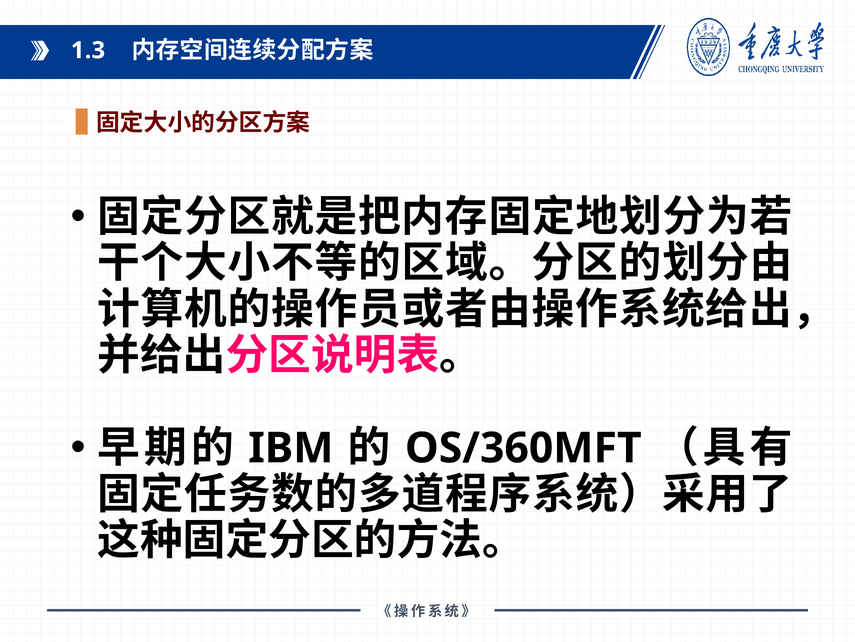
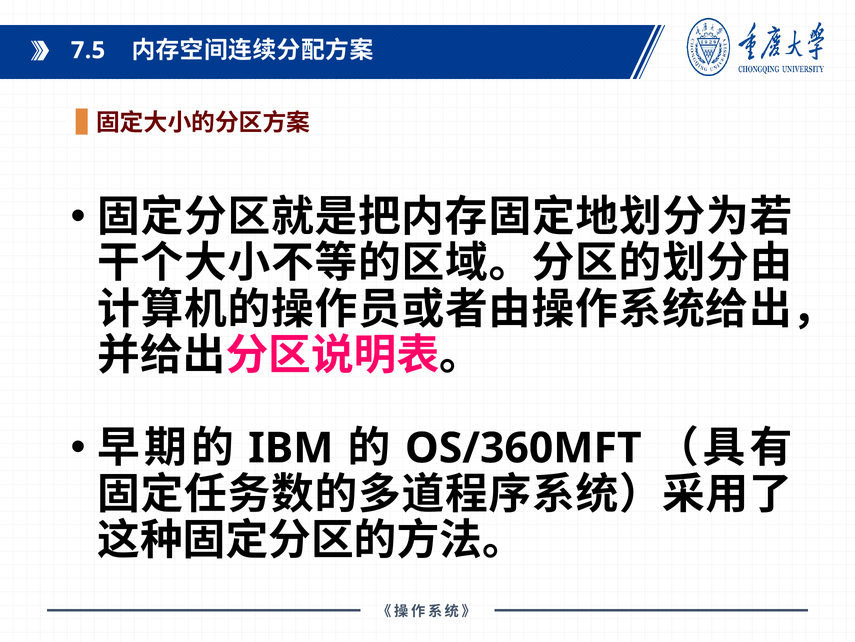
1.3: 1.3 -> 7.5
